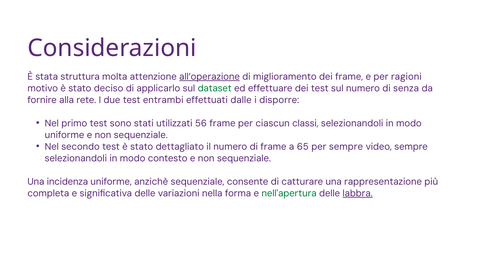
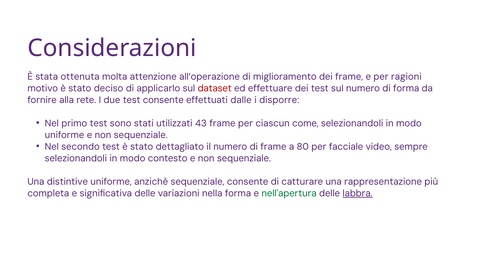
struttura: struttura -> ottenuta
all’operazione underline: present -> none
dataset colour: green -> red
di senza: senza -> forma
test entrambi: entrambi -> consente
56: 56 -> 43
classi: classi -> come
65: 65 -> 80
per sempre: sempre -> facciale
incidenza: incidenza -> distintive
